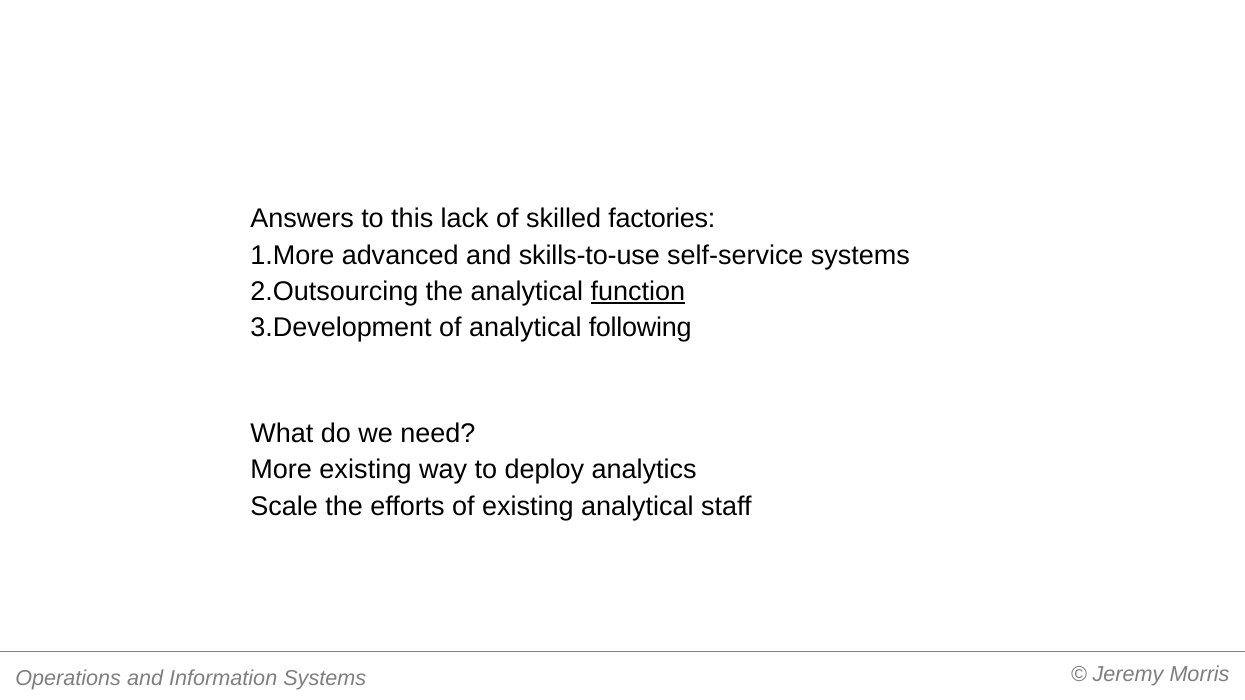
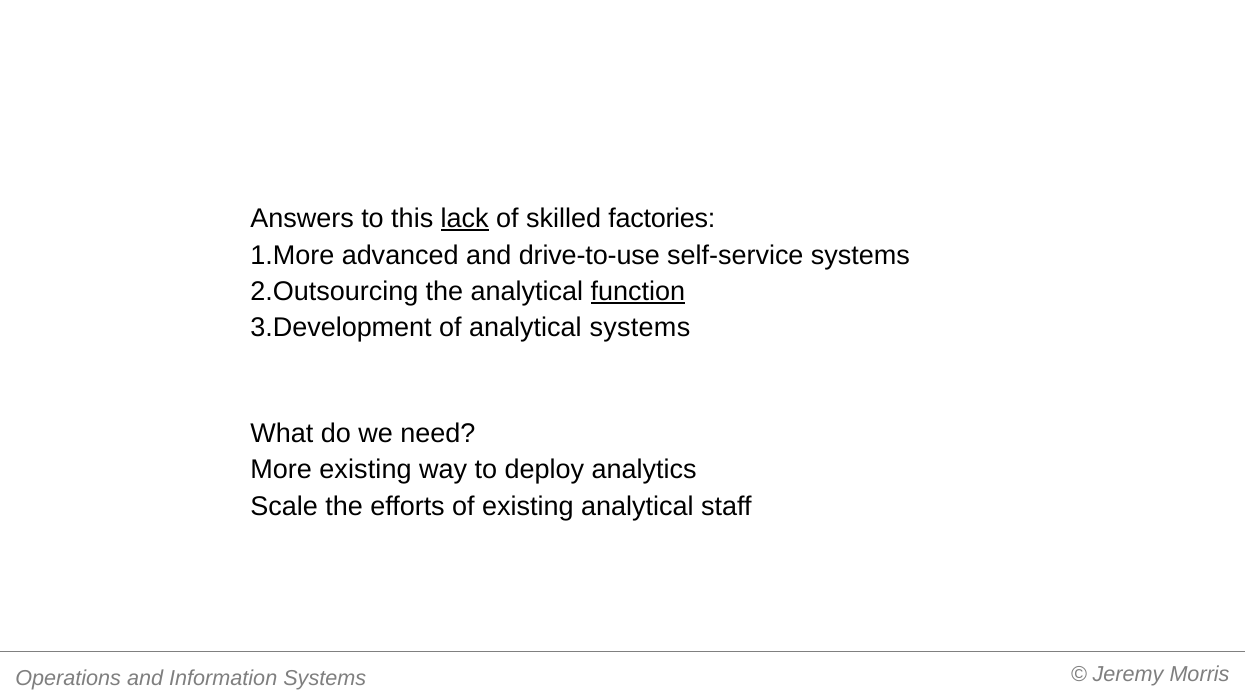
lack underline: none -> present
skills-to-use: skills-to-use -> drive-to-use
analytical following: following -> systems
